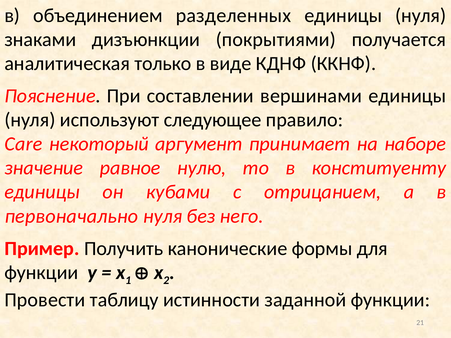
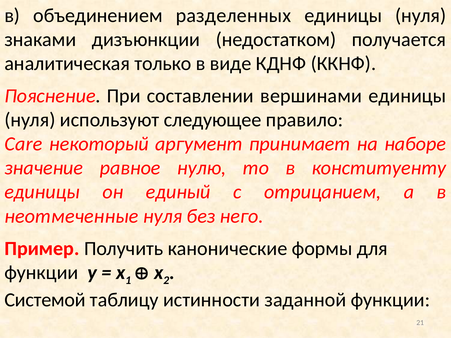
покрытиями: покрытиями -> недостатком
кубами: кубами -> единый
первоначально: первоначально -> неотмеченные
Провести: Провести -> Системой
